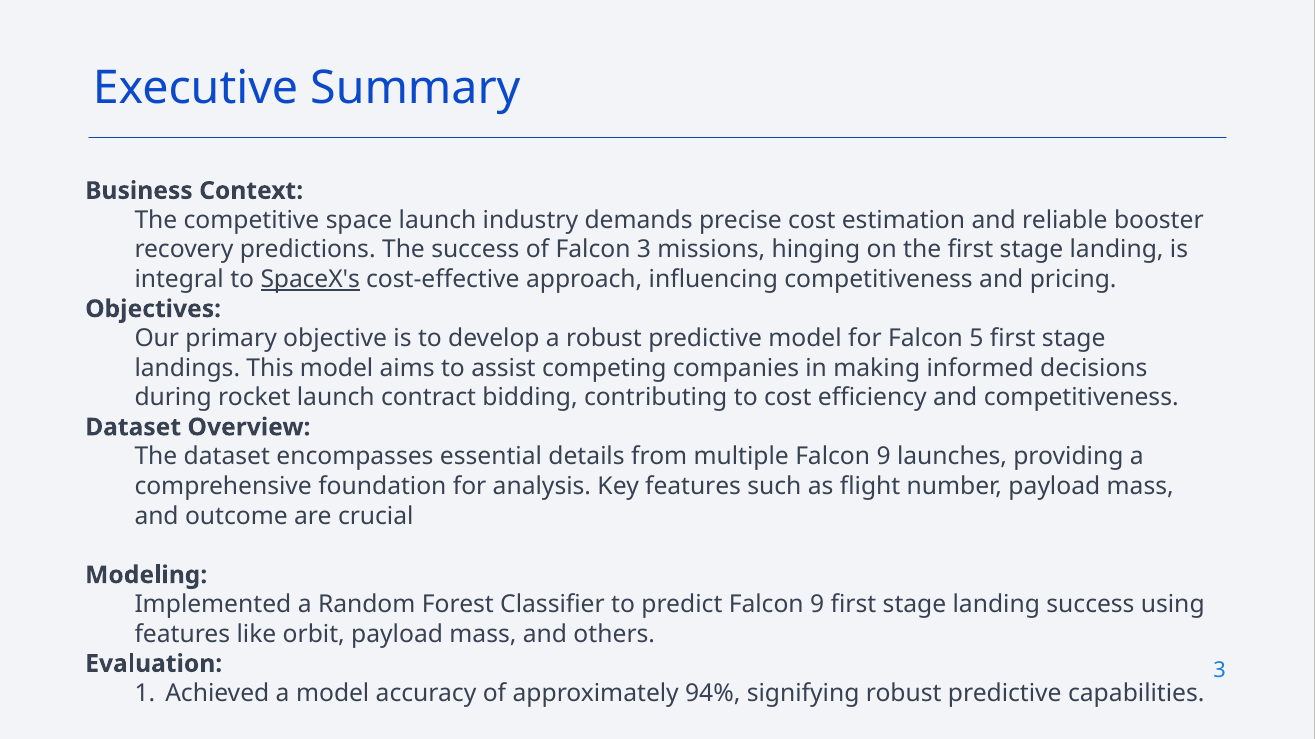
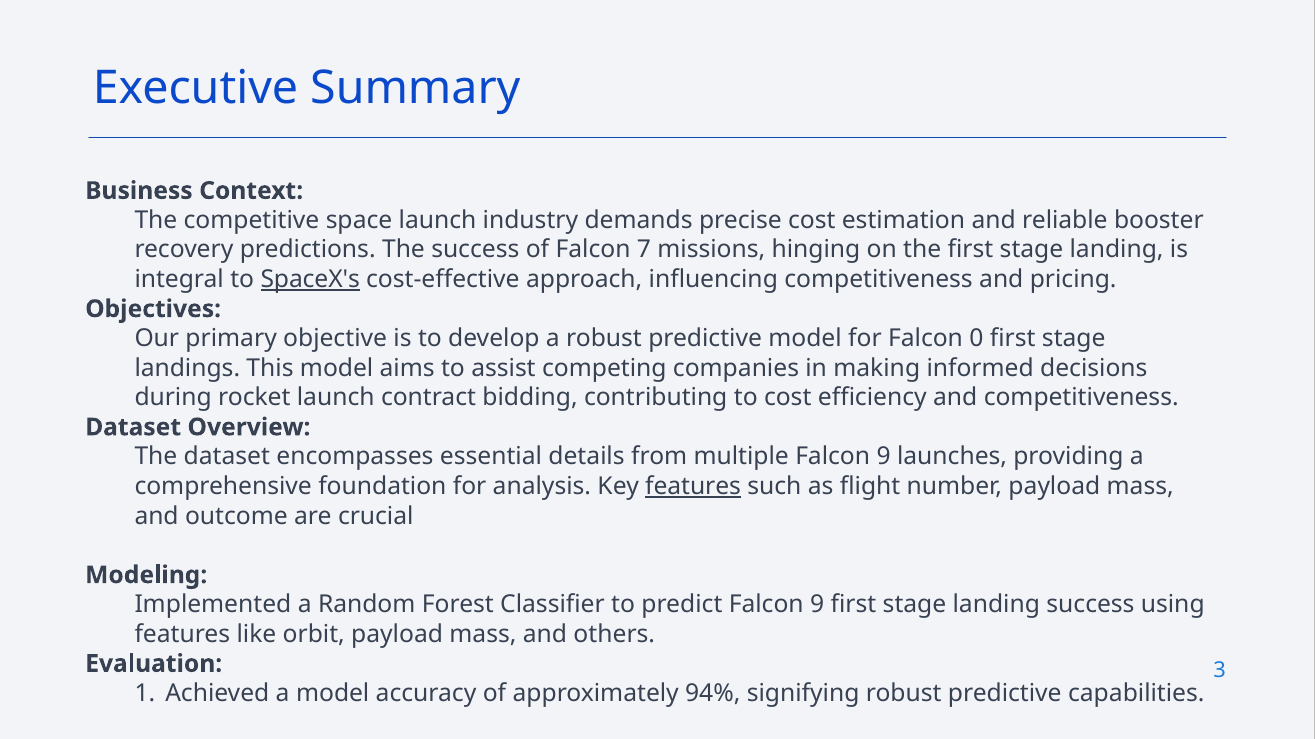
Falcon 3: 3 -> 7
5: 5 -> 0
features at (693, 487) underline: none -> present
